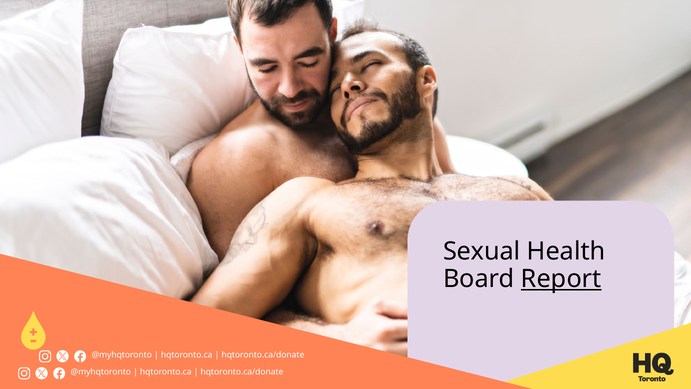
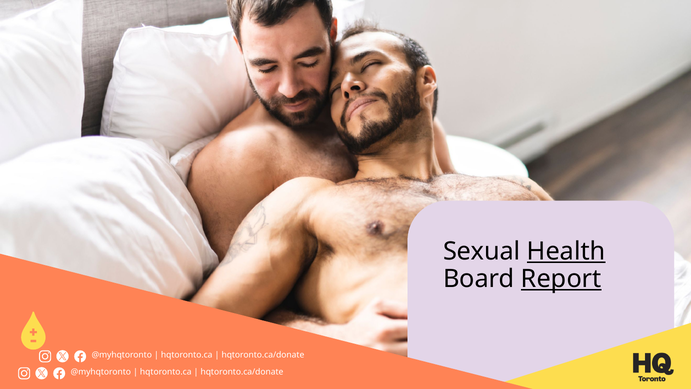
Health underline: none -> present
